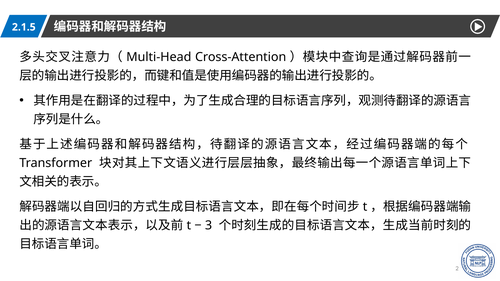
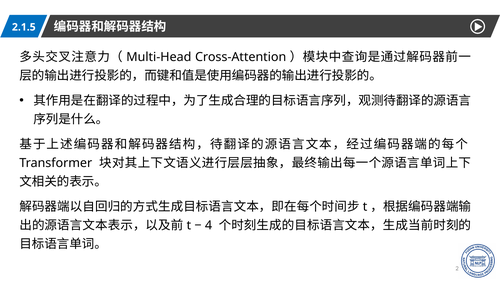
3: 3 -> 4
